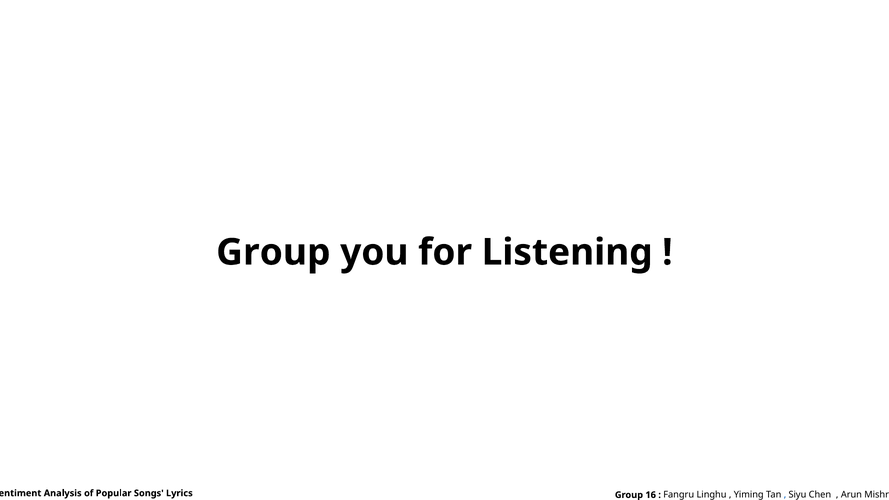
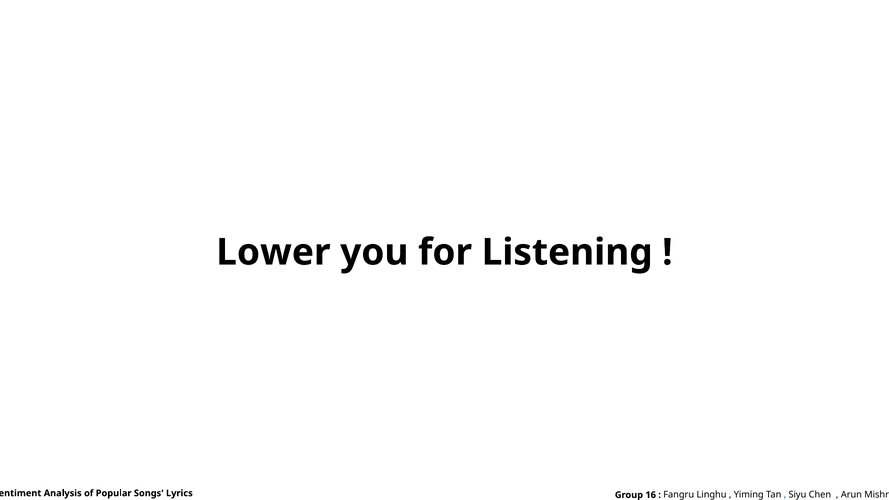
Group at (273, 252): Group -> Lower
